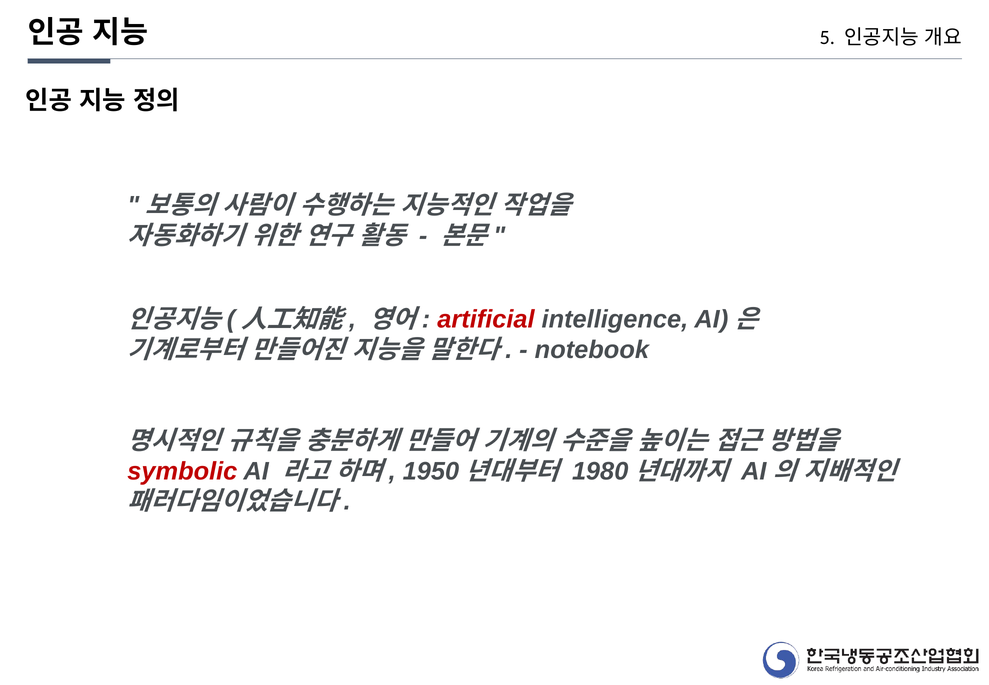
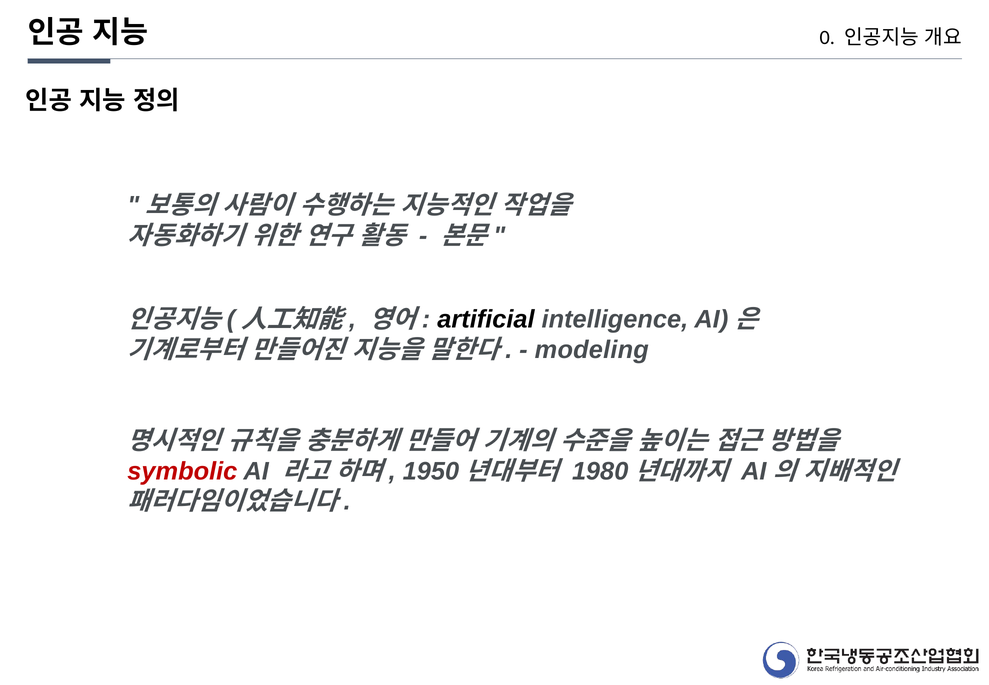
5: 5 -> 0
artificial colour: red -> black
notebook: notebook -> modeling
